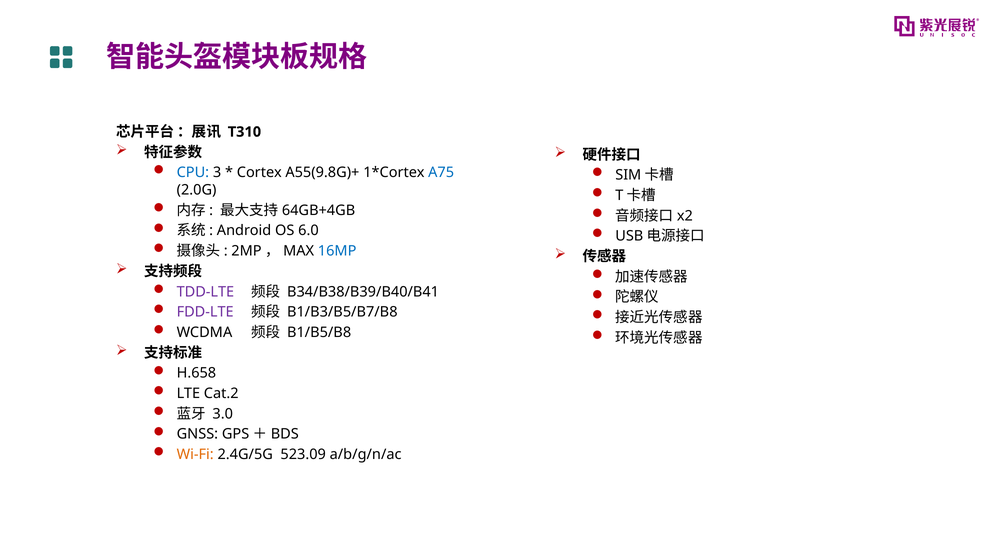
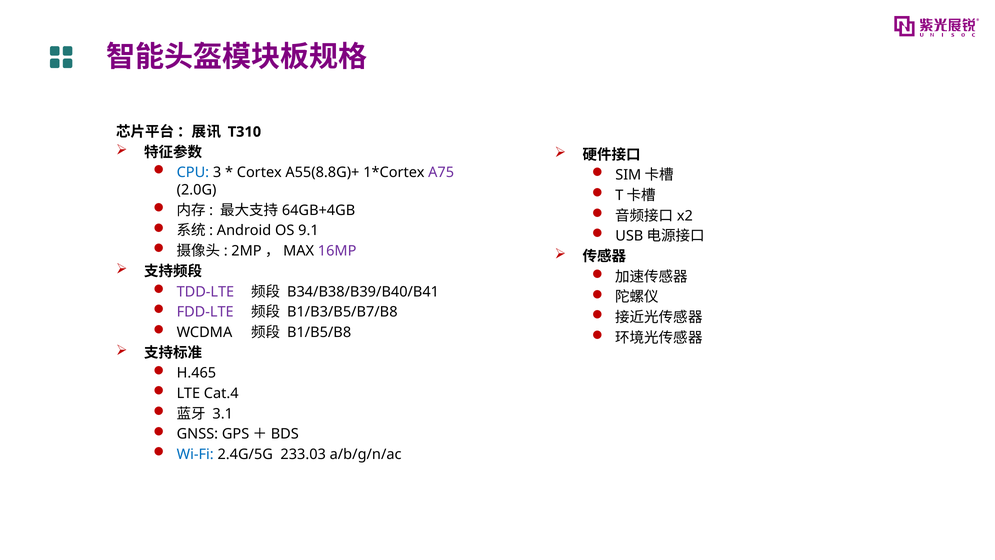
A55(9.8G)+: A55(9.8G)+ -> A55(8.8G)+
A75 colour: blue -> purple
6.0: 6.0 -> 9.1
16MP colour: blue -> purple
H.658: H.658 -> H.465
Cat.2: Cat.2 -> Cat.4
3.0: 3.0 -> 3.1
Wi-Fi colour: orange -> blue
523.09: 523.09 -> 233.03
